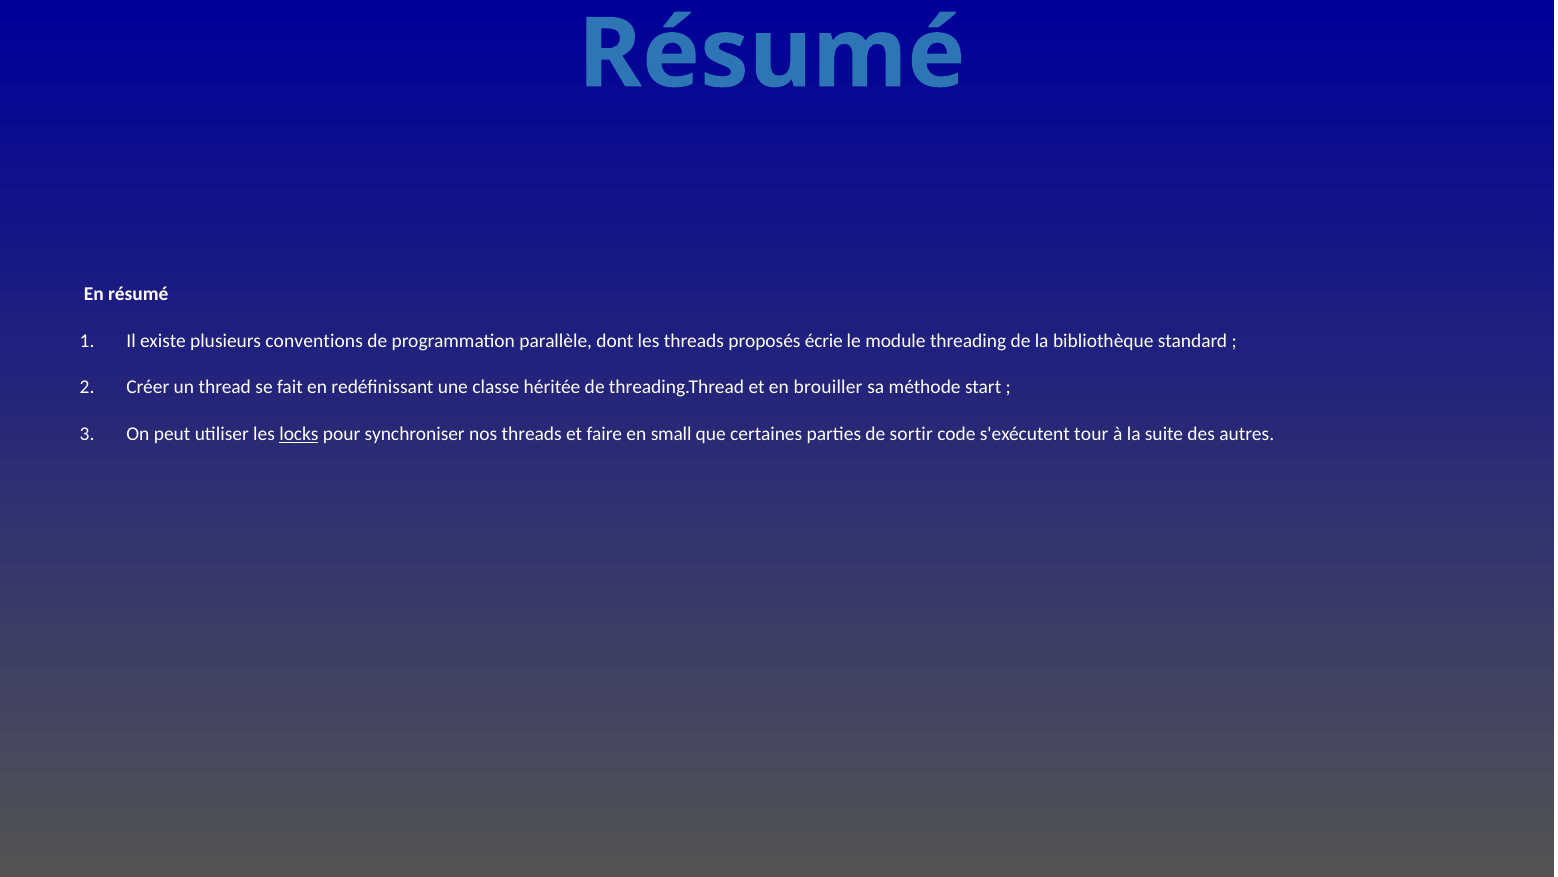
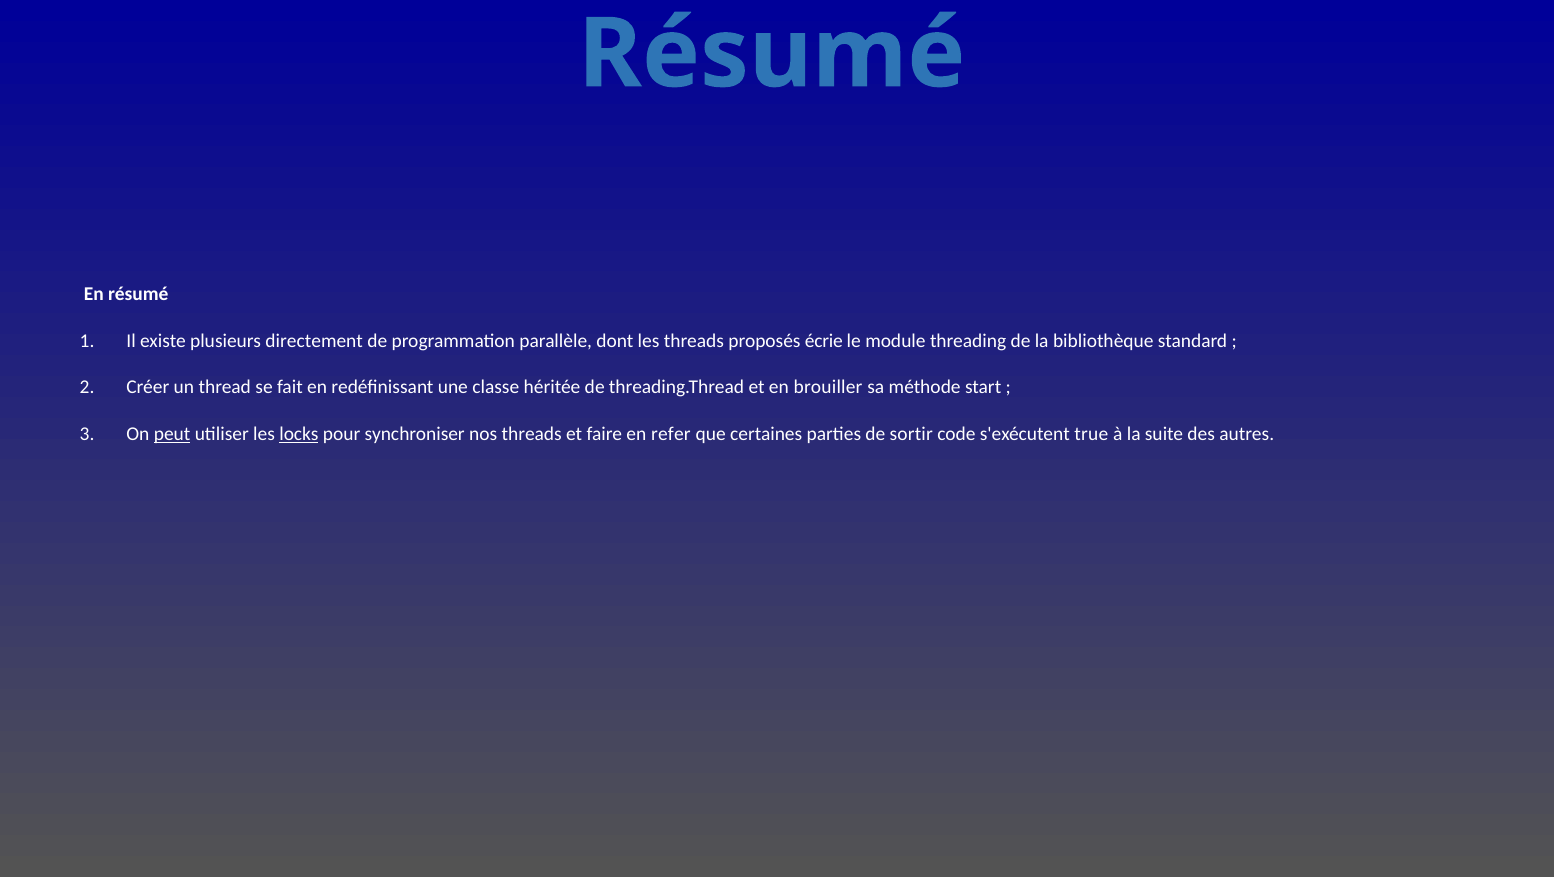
conventions: conventions -> directement
peut underline: none -> present
small: small -> refer
tour: tour -> true
